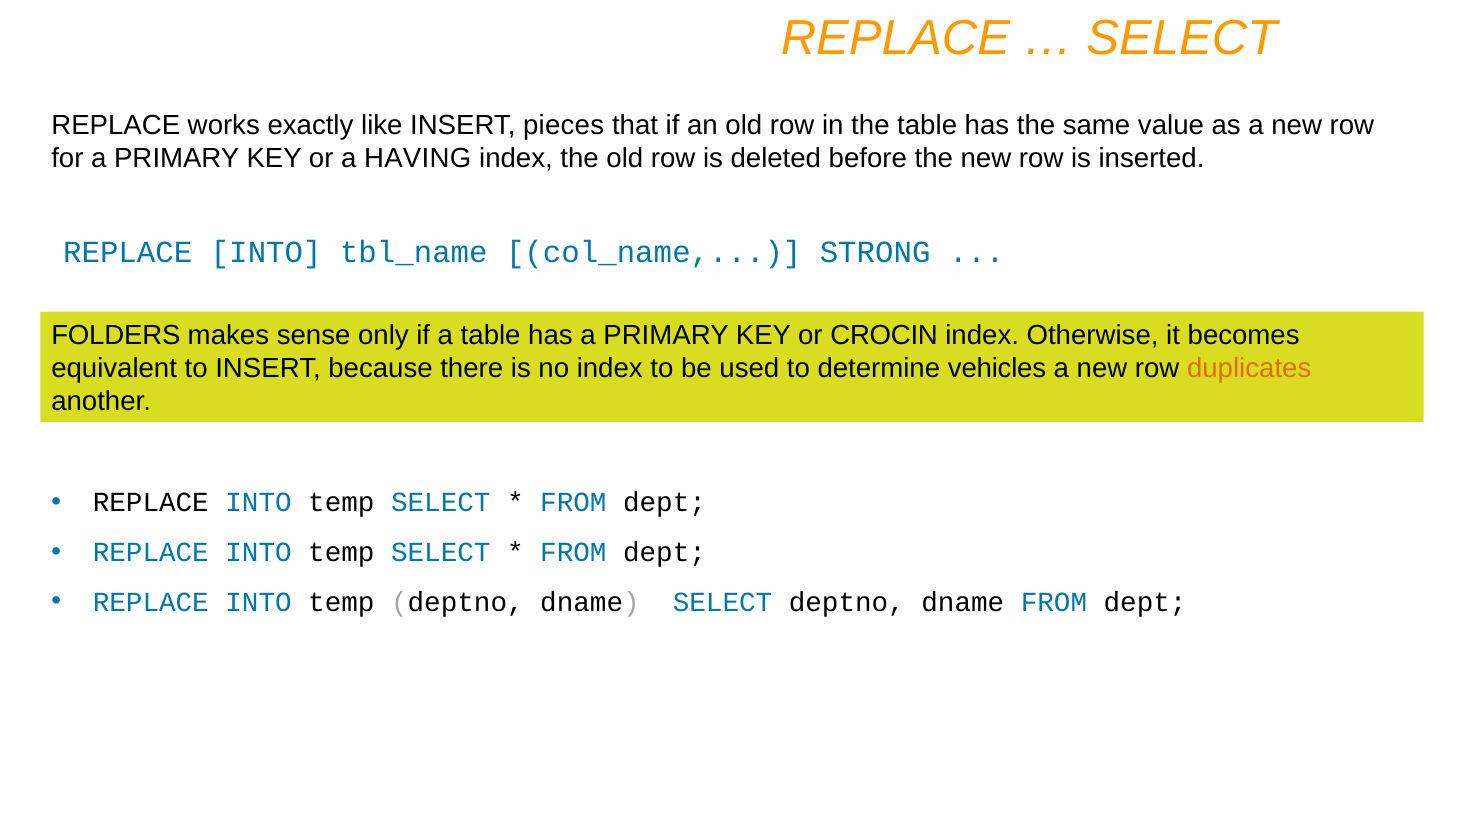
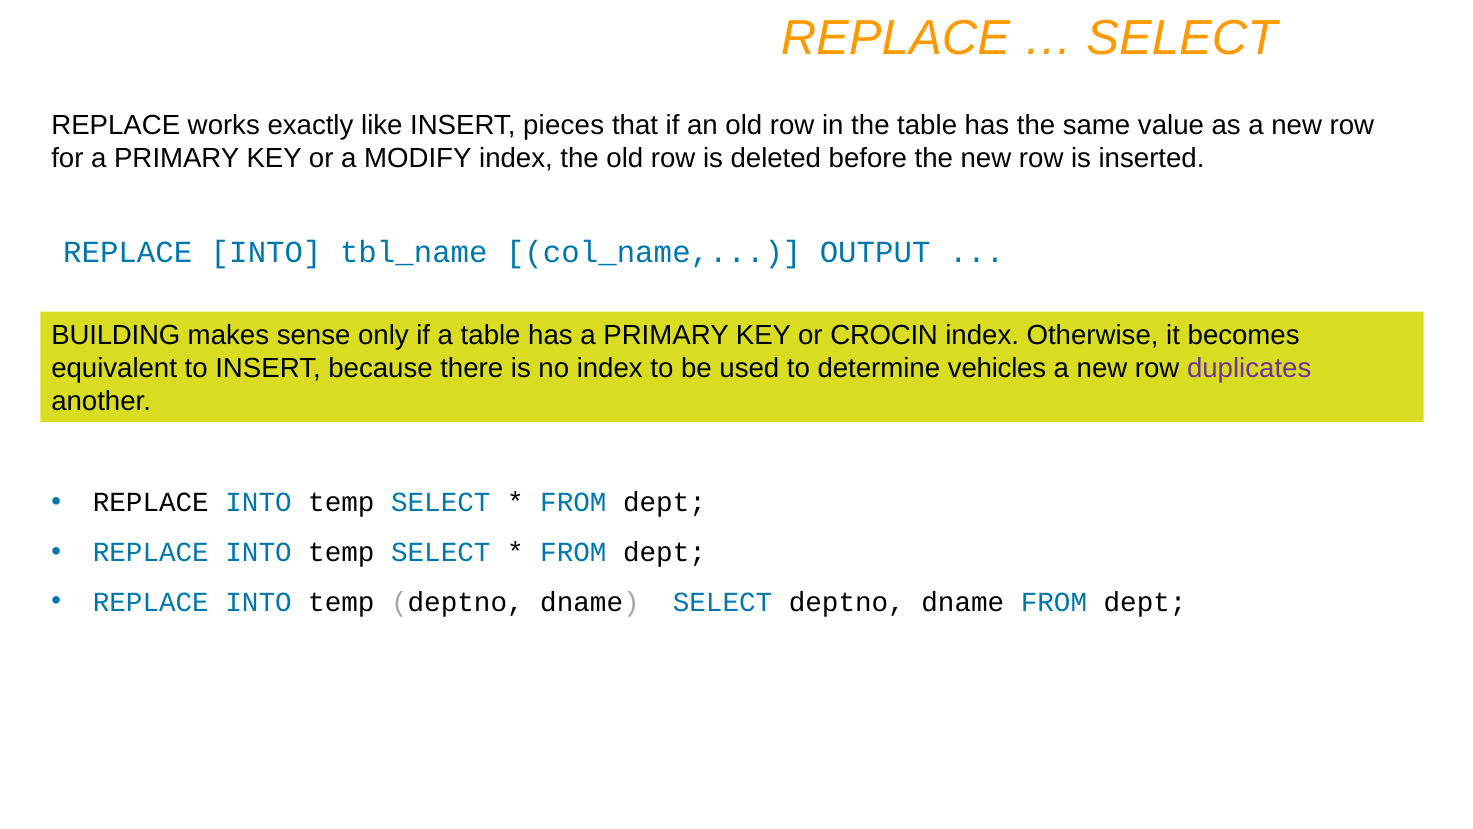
HAVING: HAVING -> MODIFY
STRONG: STRONG -> OUTPUT
FOLDERS: FOLDERS -> BUILDING
duplicates colour: orange -> purple
